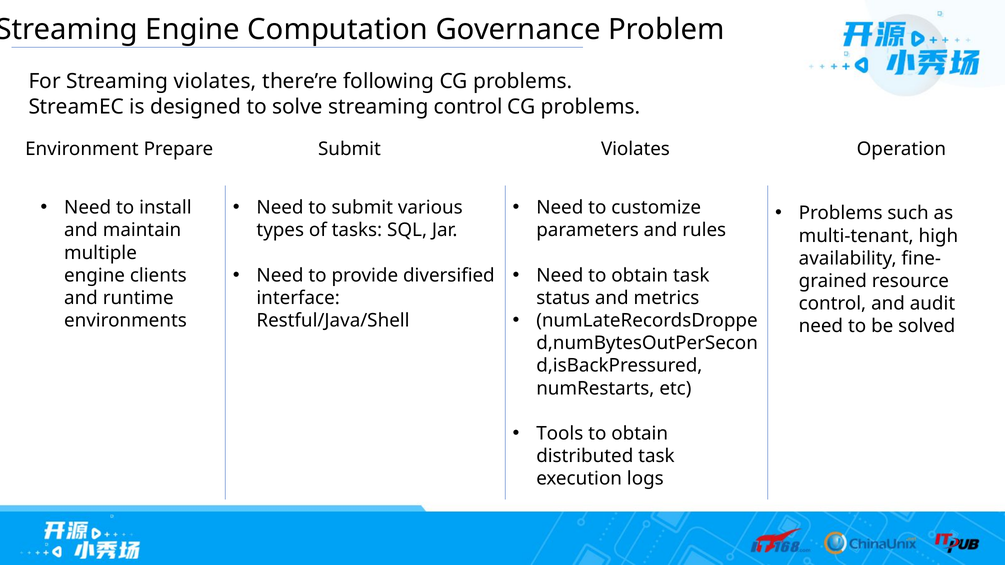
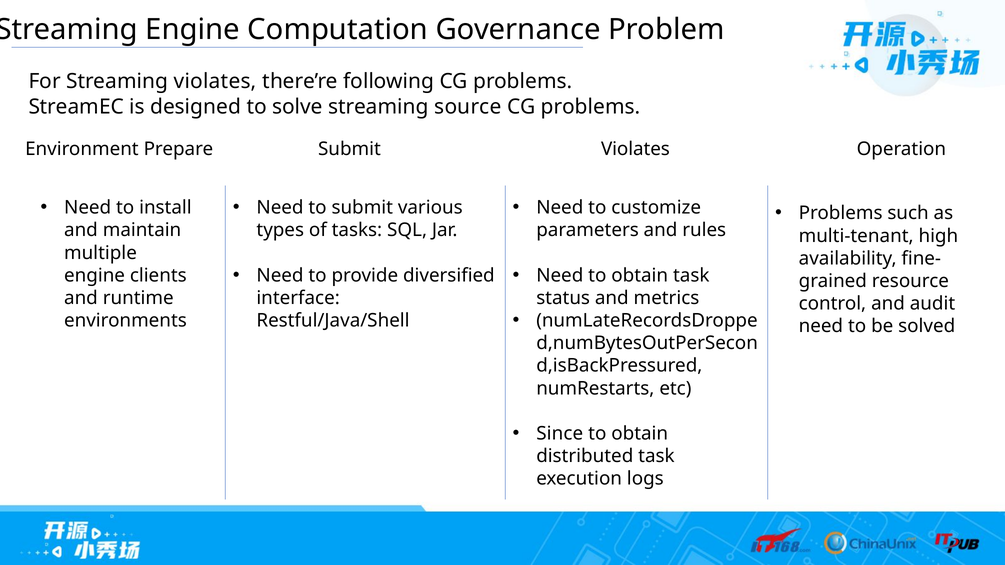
streaming control: control -> source
Tools: Tools -> Since
